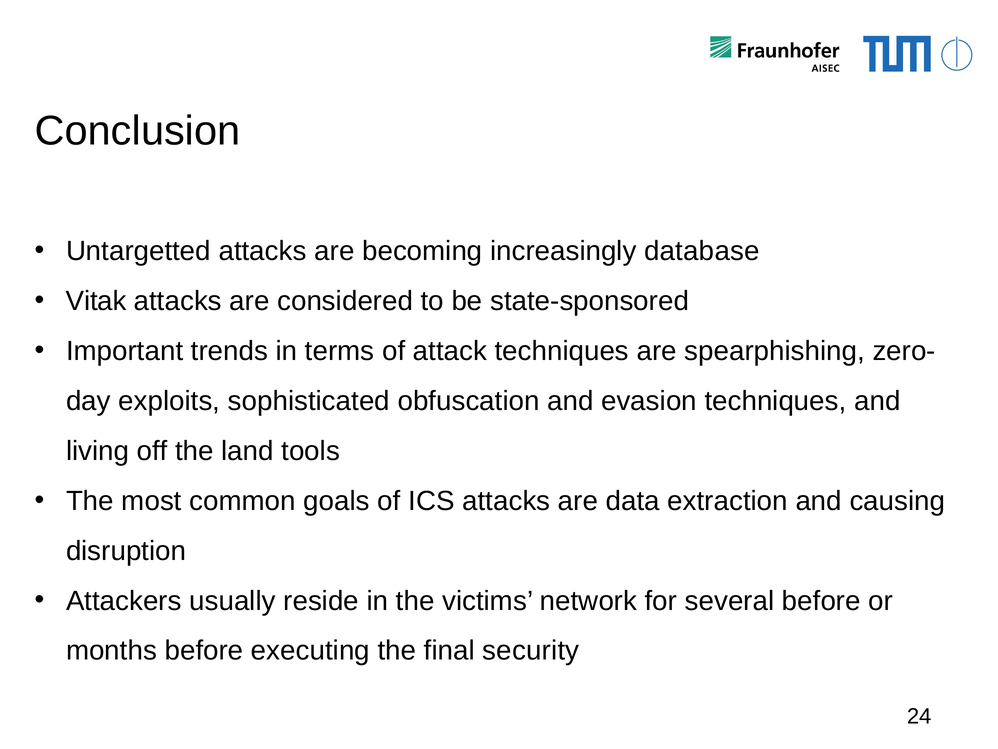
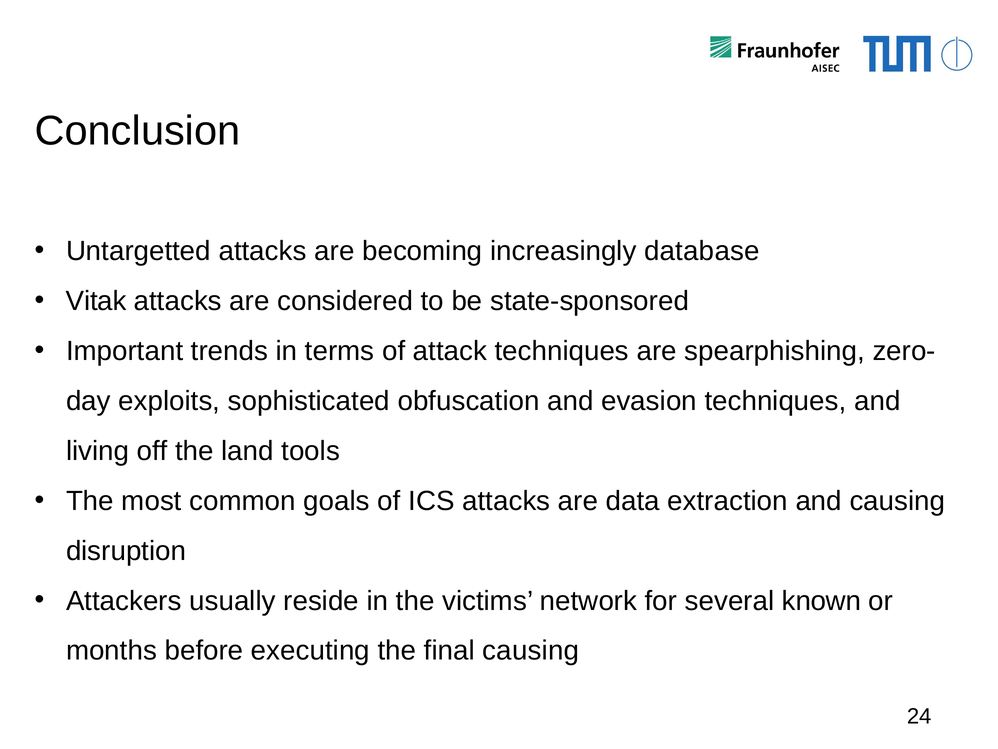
several before: before -> known
final security: security -> causing
